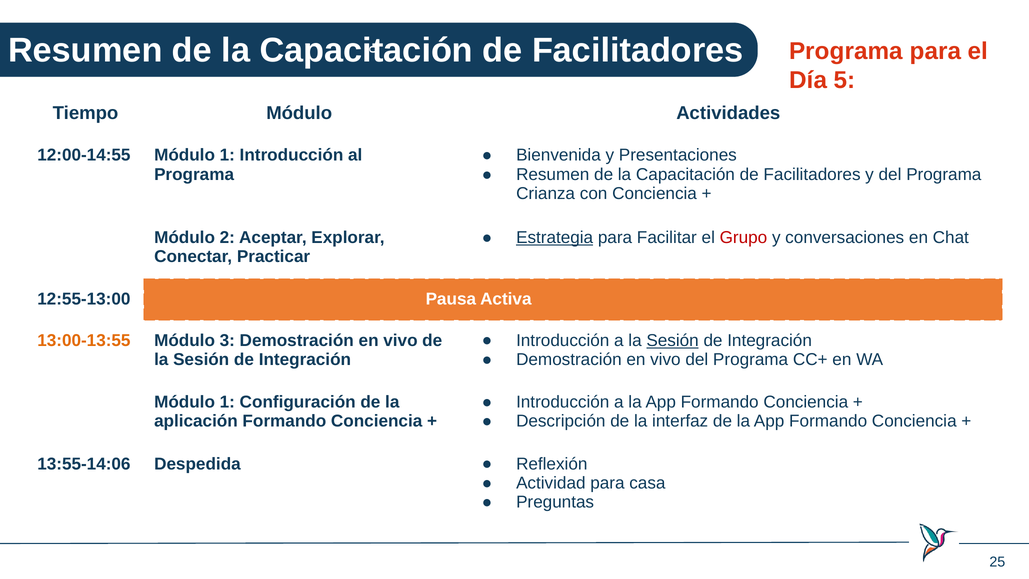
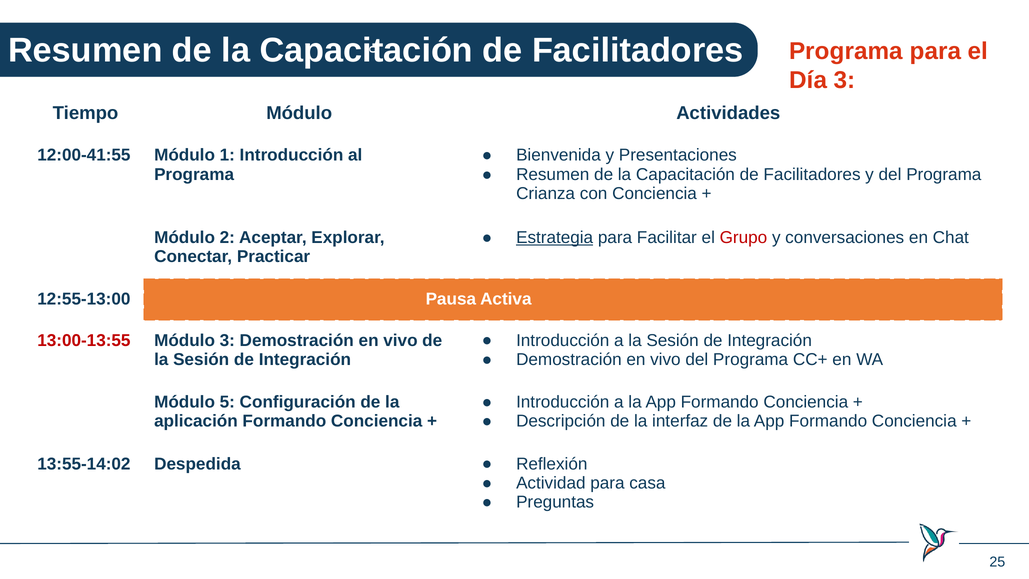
Día 5: 5 -> 3
12:00-14:55: 12:00-14:55 -> 12:00-41:55
13:00-13:55 colour: orange -> red
Sesión at (673, 340) underline: present -> none
1 at (227, 402): 1 -> 5
13:55-14:06: 13:55-14:06 -> 13:55-14:02
